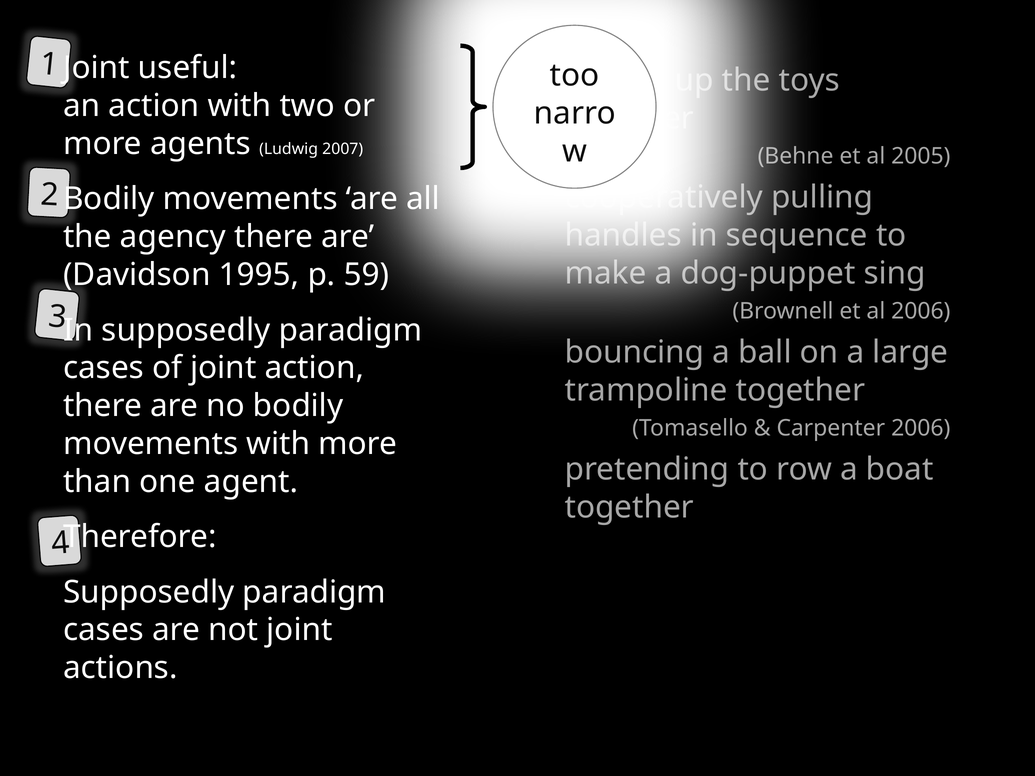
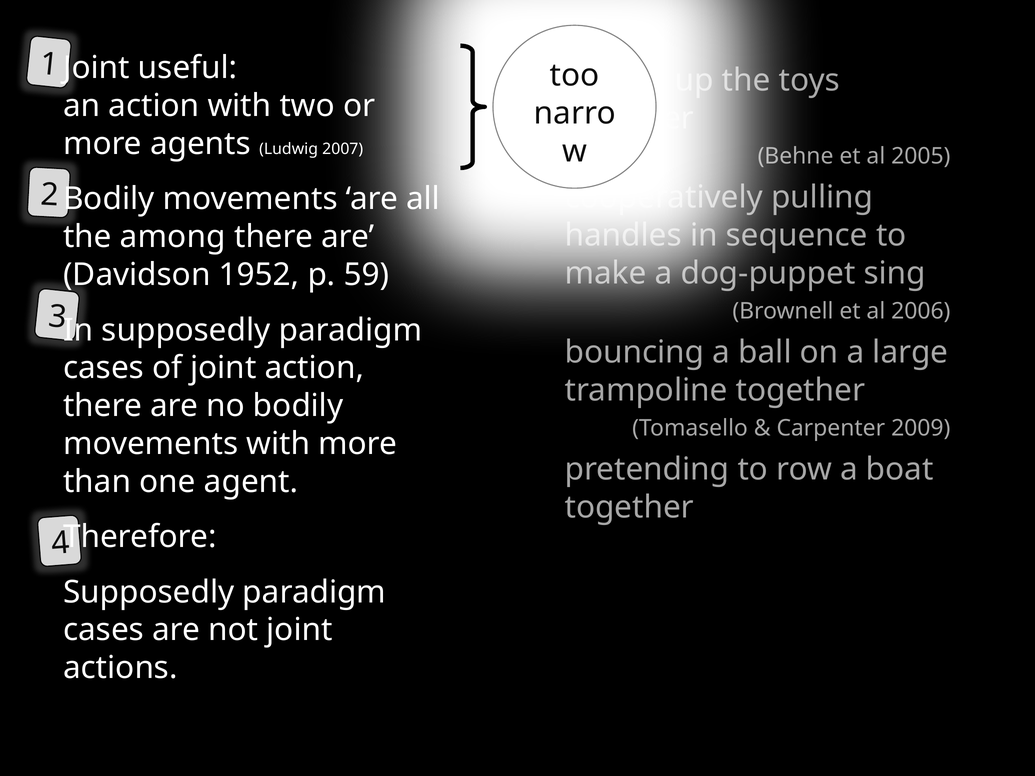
agency: agency -> among
1995: 1995 -> 1952
Carpenter 2006: 2006 -> 2009
